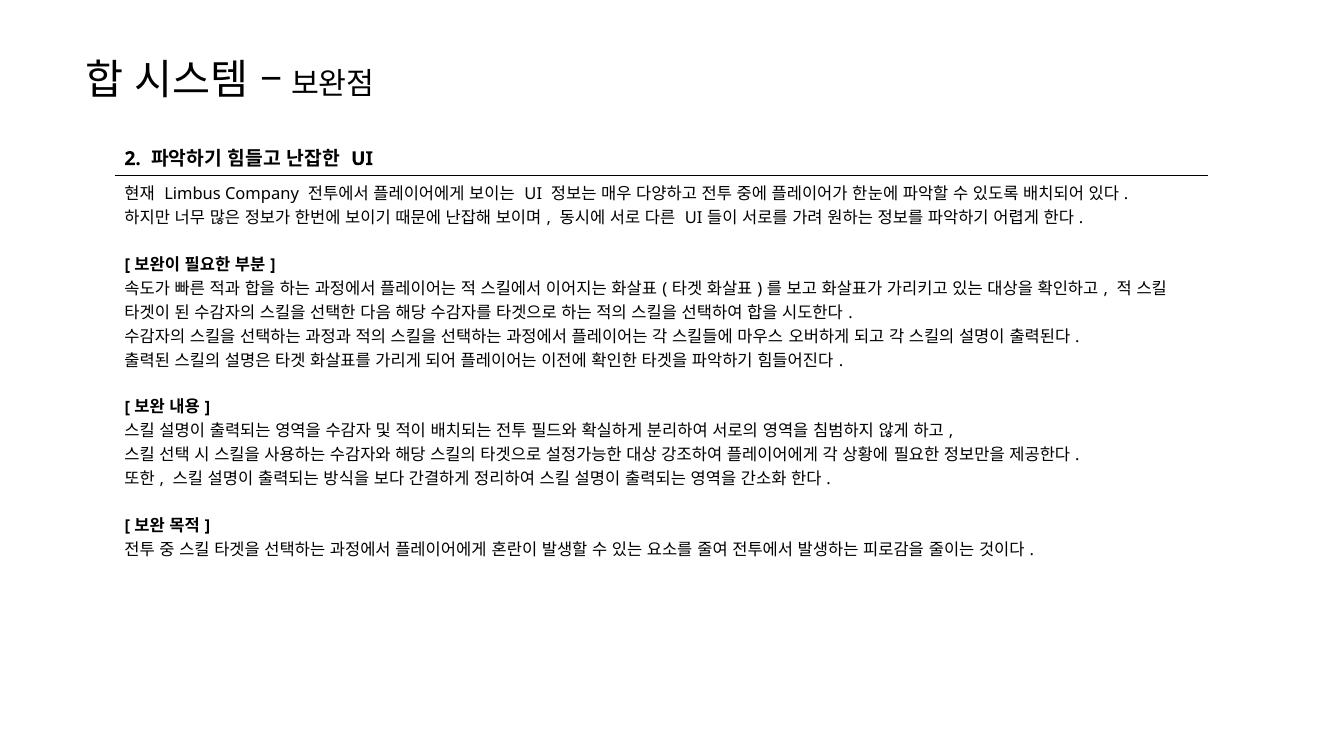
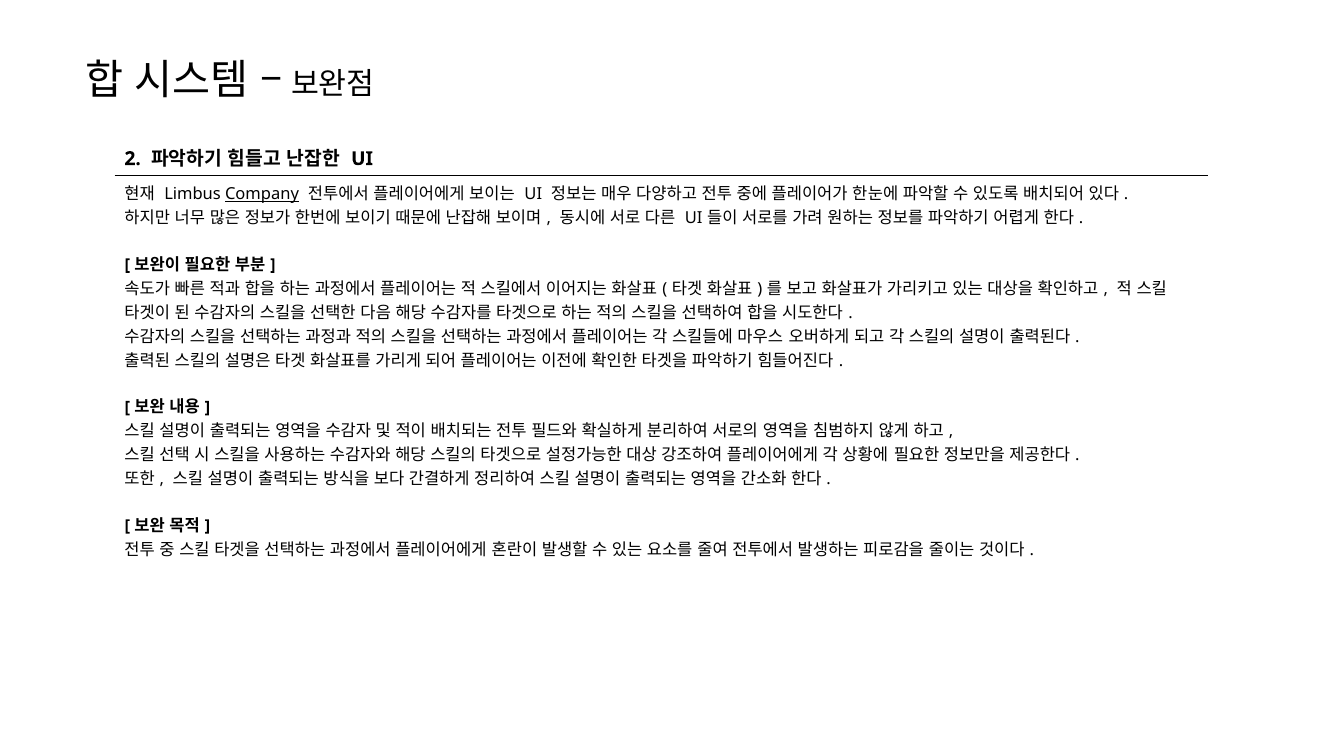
Company underline: none -> present
